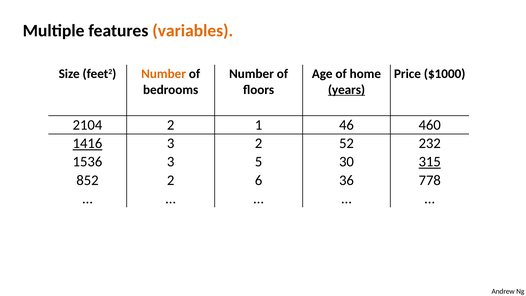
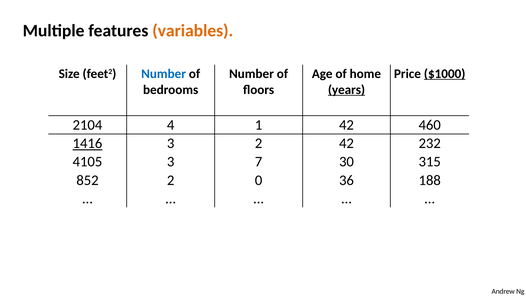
Number at (164, 74) colour: orange -> blue
$1000 underline: none -> present
2104 2: 2 -> 4
1 46: 46 -> 42
2 52: 52 -> 42
1536: 1536 -> 4105
5: 5 -> 7
315 underline: present -> none
6: 6 -> 0
778: 778 -> 188
